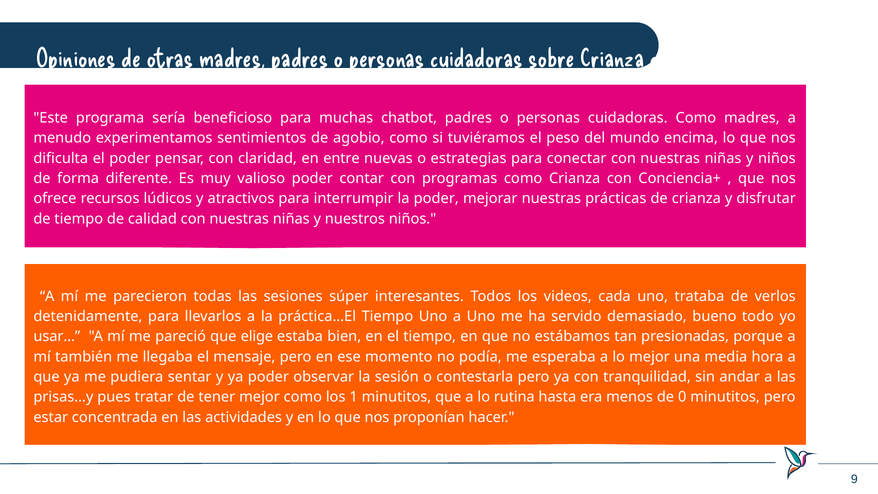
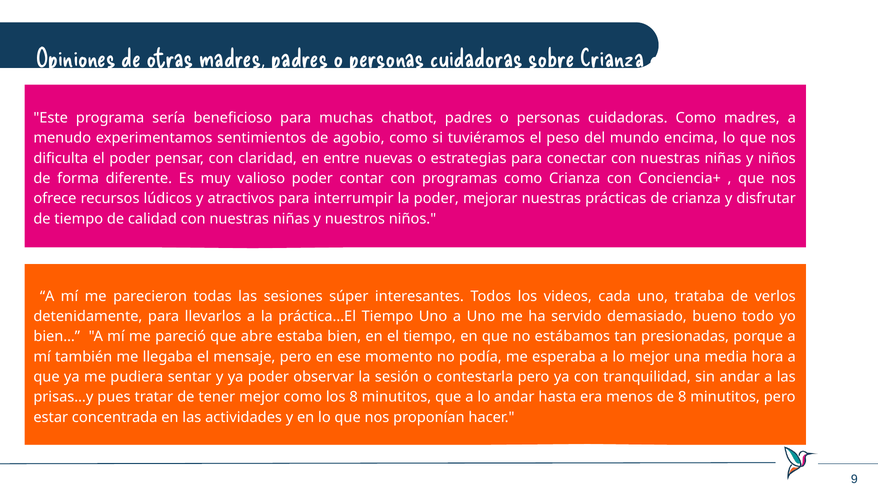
usar…: usar… -> bien…
elige: elige -> abre
los 1: 1 -> 8
lo rutina: rutina -> andar
de 0: 0 -> 8
